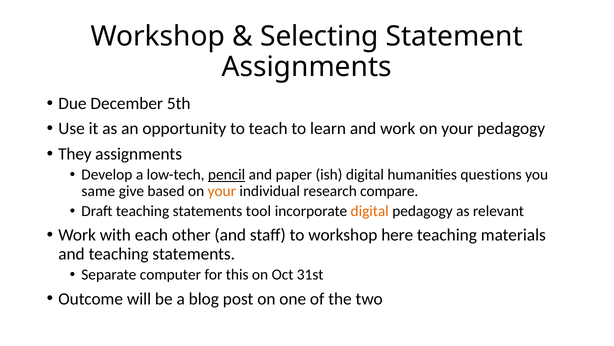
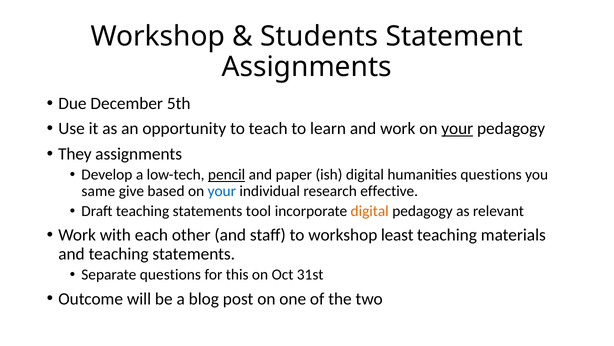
Selecting: Selecting -> Students
your at (457, 129) underline: none -> present
your at (222, 191) colour: orange -> blue
compare: compare -> effective
here: here -> least
Separate computer: computer -> questions
